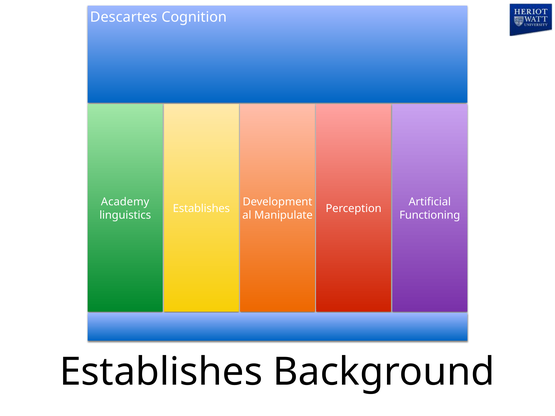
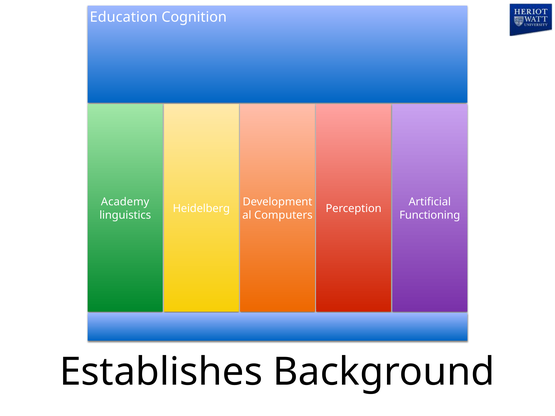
Descartes: Descartes -> Education
Establishes at (201, 209): Establishes -> Heidelberg
Manipulate: Manipulate -> Computers
